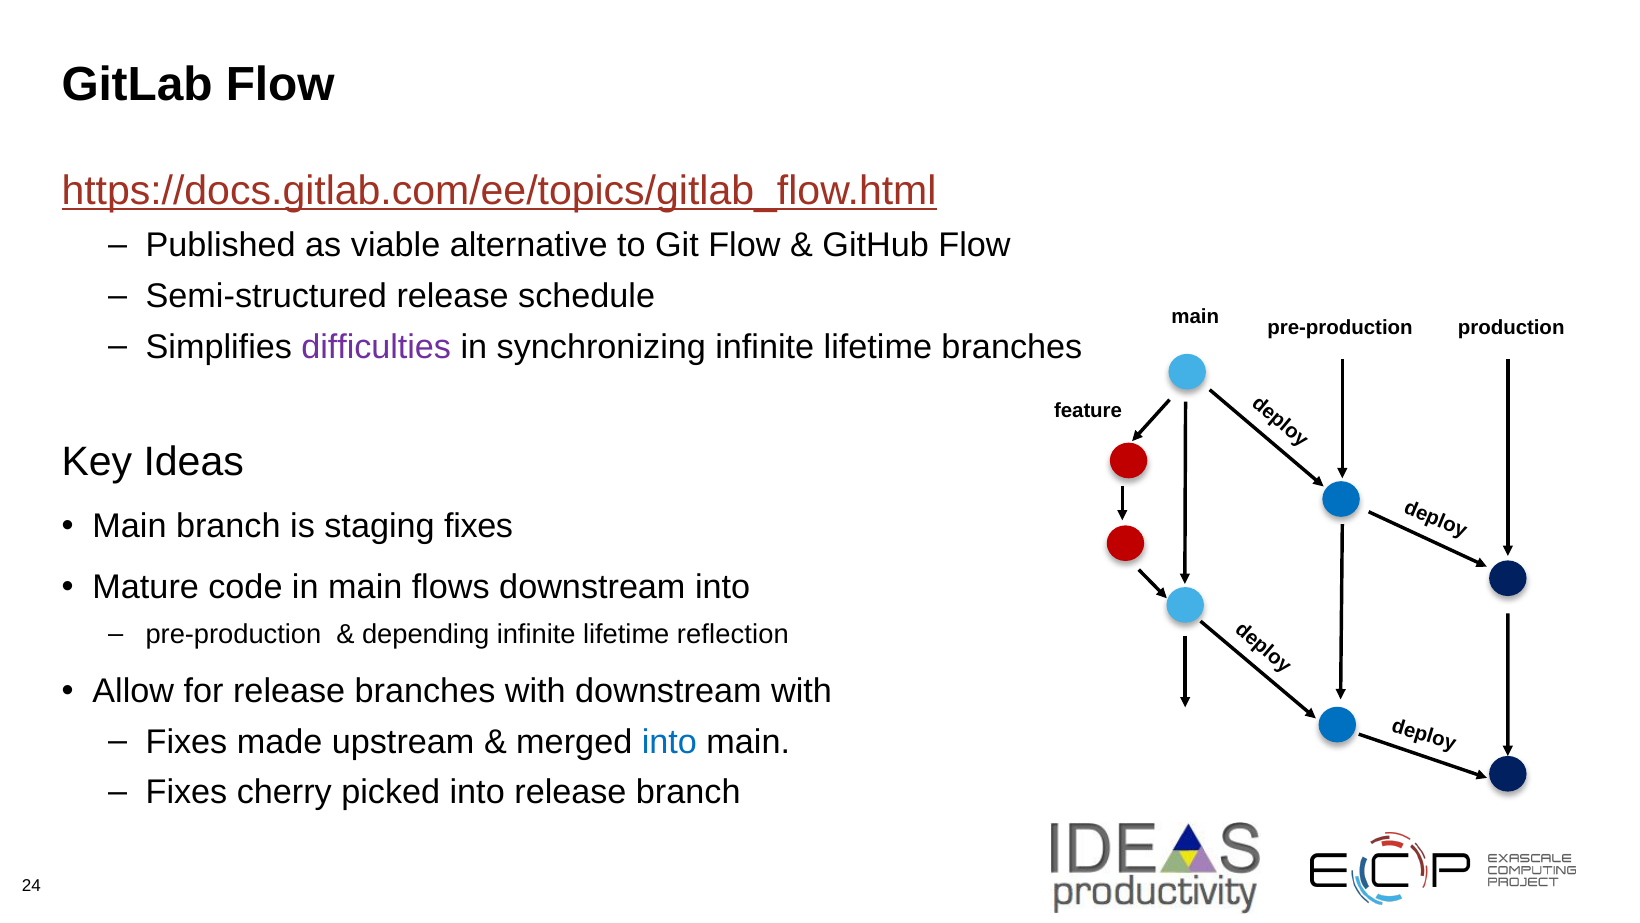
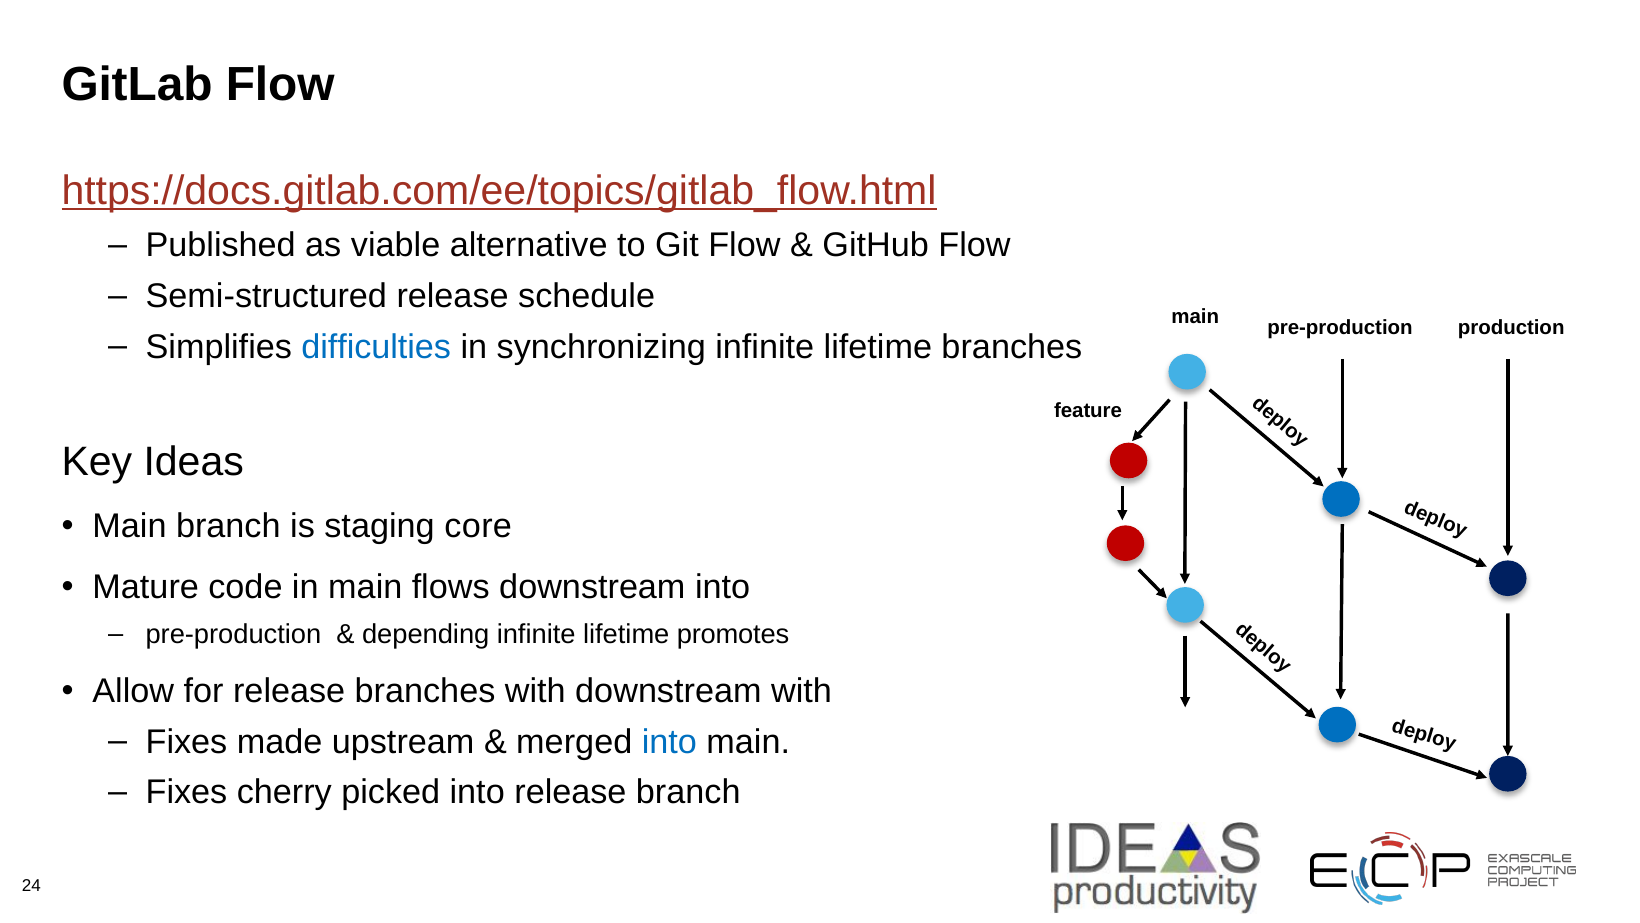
difficulties colour: purple -> blue
staging fixes: fixes -> core
reflection: reflection -> promotes
